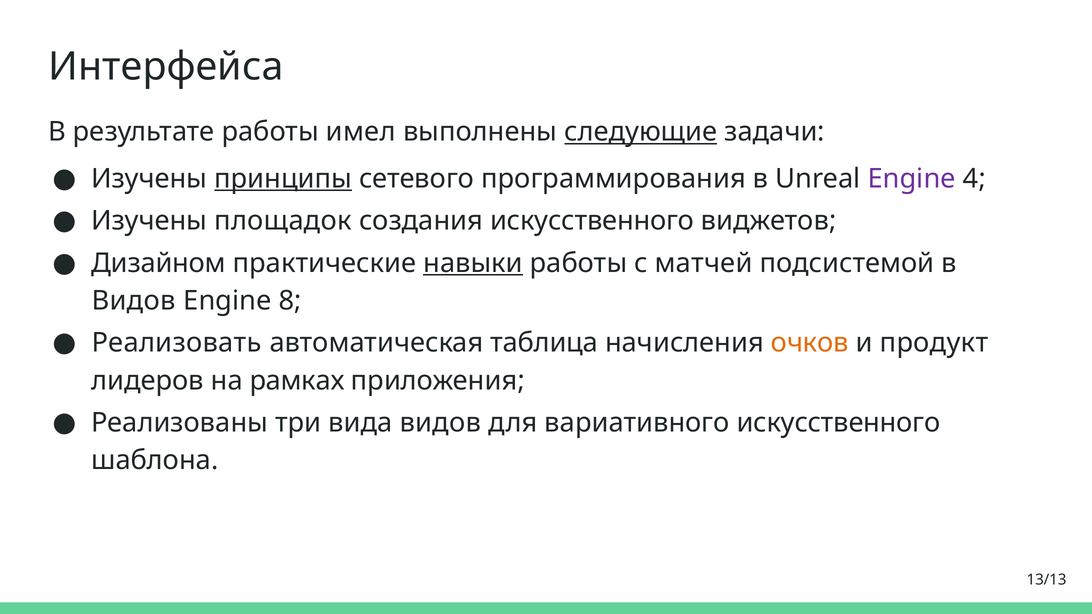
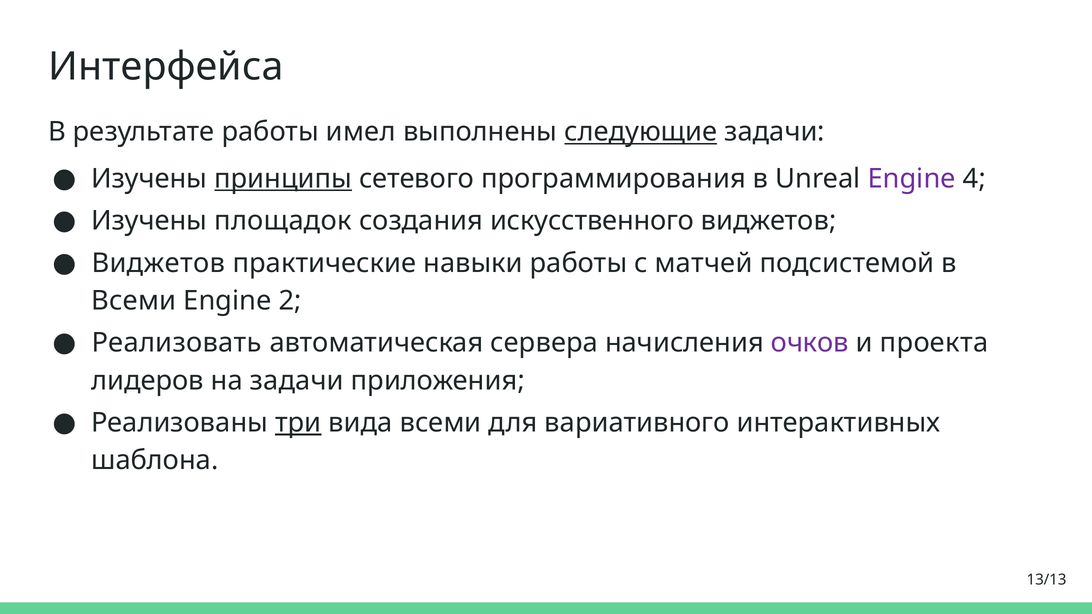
Дизайном at (159, 263): Дизайном -> Виджетов
навыки underline: present -> none
Видов at (134, 301): Видов -> Всеми
8: 8 -> 2
таблица: таблица -> сервера
очков colour: orange -> purple
продукт: продукт -> проекта
на рамках: рамках -> задачи
три underline: none -> present
вида видов: видов -> всеми
вариативного искусственного: искусственного -> интерактивных
